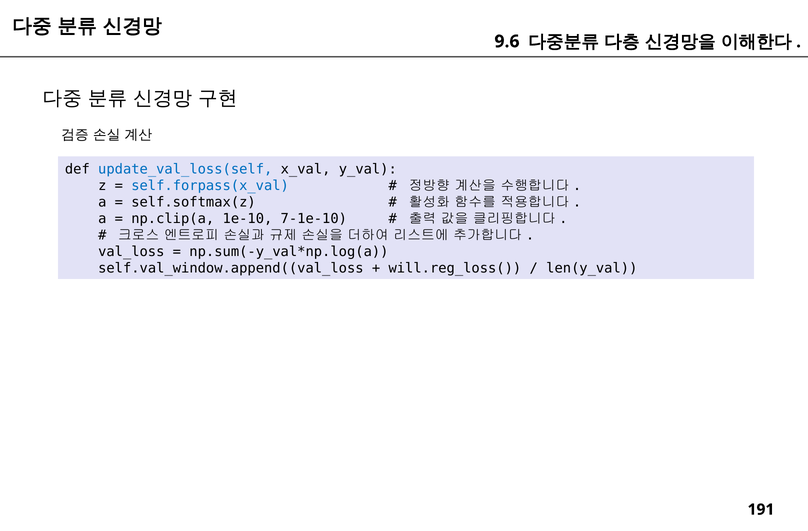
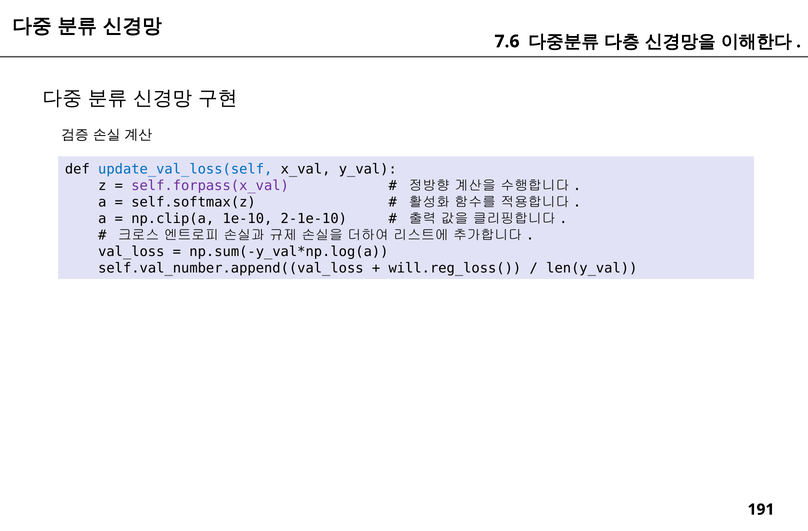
9.6: 9.6 -> 7.6
self.forpass(x_val colour: blue -> purple
7-1e-10: 7-1e-10 -> 2-1e-10
self.val_window.append((val_loss: self.val_window.append((val_loss -> self.val_number.append((val_loss
